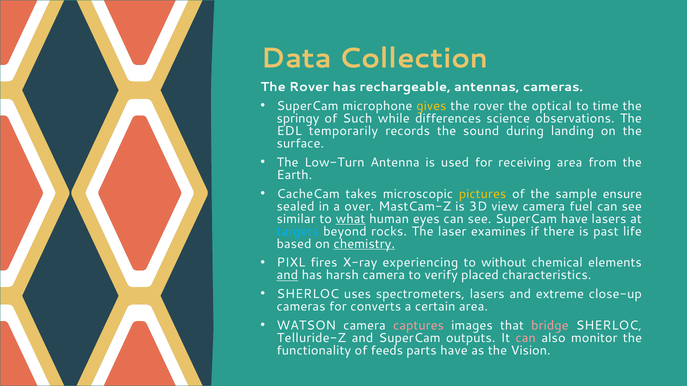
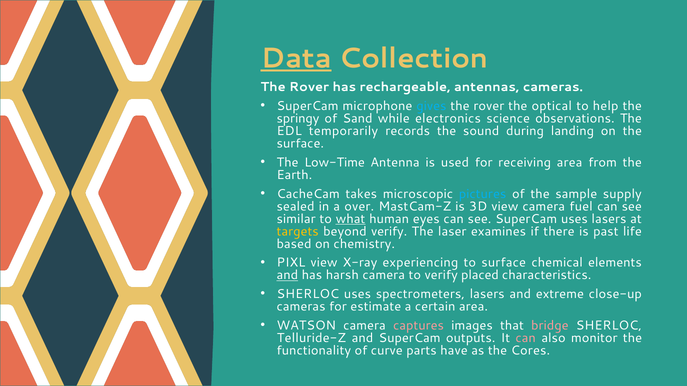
Data underline: none -> present
gives colour: yellow -> light blue
time: time -> help
Such: Such -> Sand
differences: differences -> electronics
Low-Turn: Low-Turn -> Low-Time
pictures colour: yellow -> light blue
ensure: ensure -> supply
SuperCam have: have -> uses
targets colour: light blue -> yellow
beyond rocks: rocks -> verify
chemistry underline: present -> none
PIXL fires: fires -> view
to without: without -> surface
converts: converts -> estimate
feeds: feeds -> curve
Vision: Vision -> Cores
